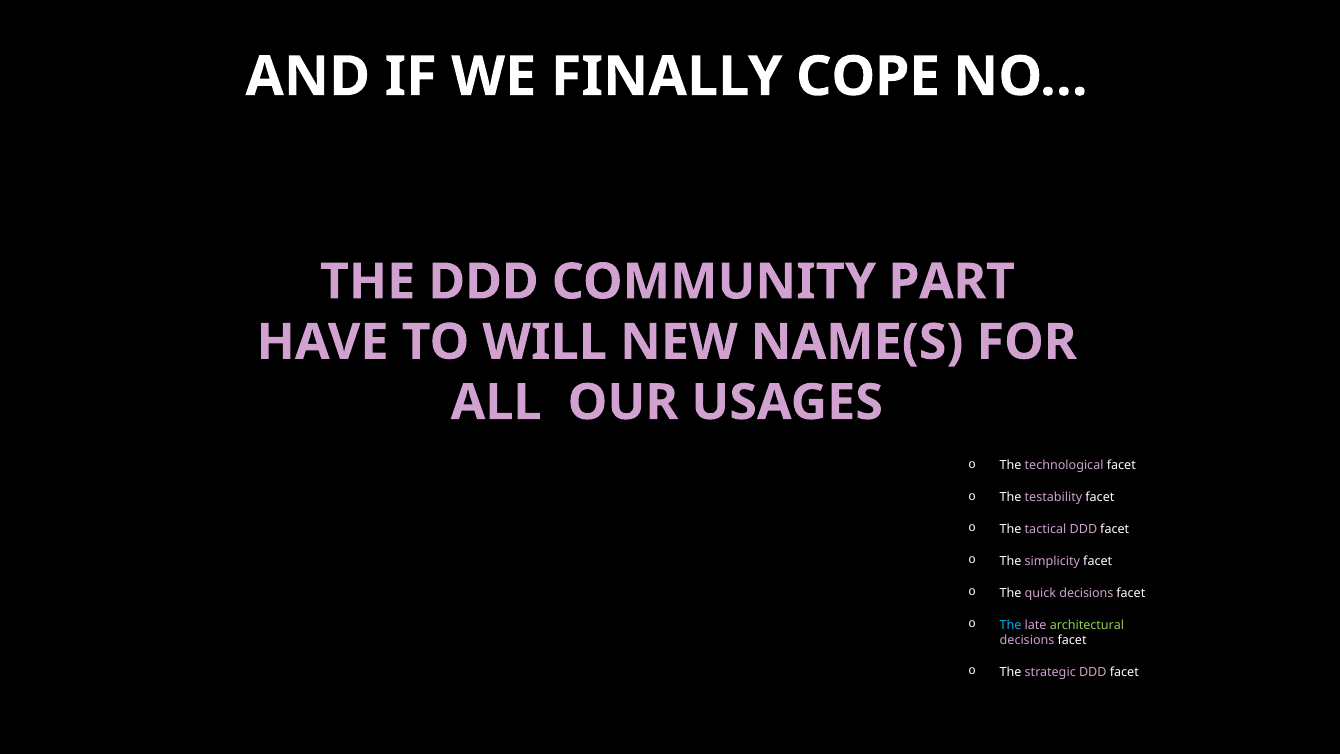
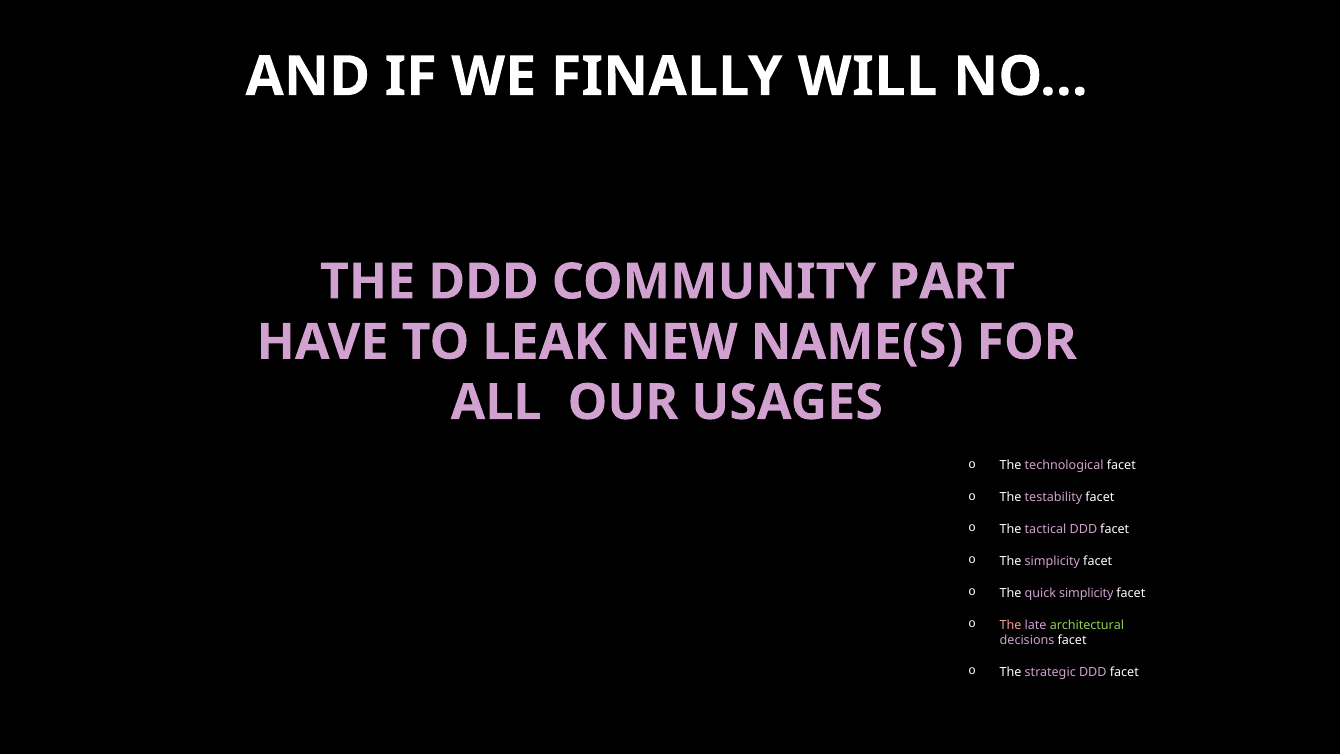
COPE: COPE -> WILL
WILL: WILL -> LEAK
quick decisions: decisions -> simplicity
The at (1011, 625) colour: light blue -> pink
